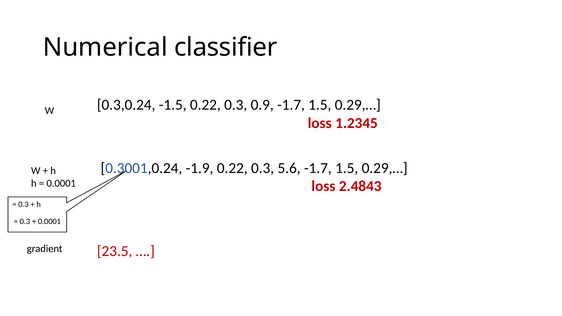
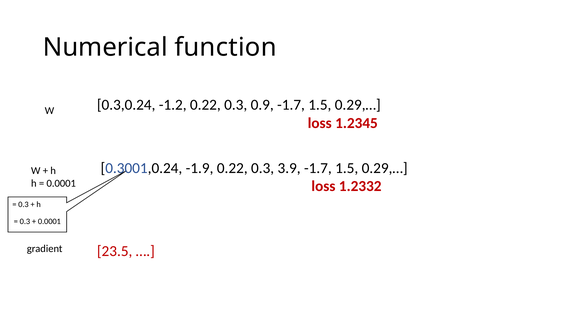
classifier: classifier -> function
-1.5: -1.5 -> -1.2
5.6: 5.6 -> 3.9
2.4843: 2.4843 -> 1.2332
